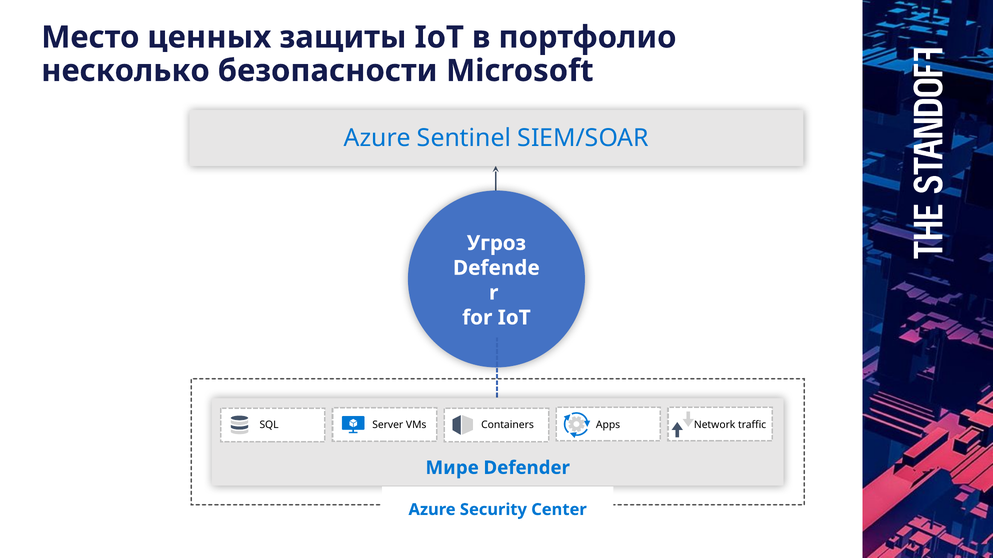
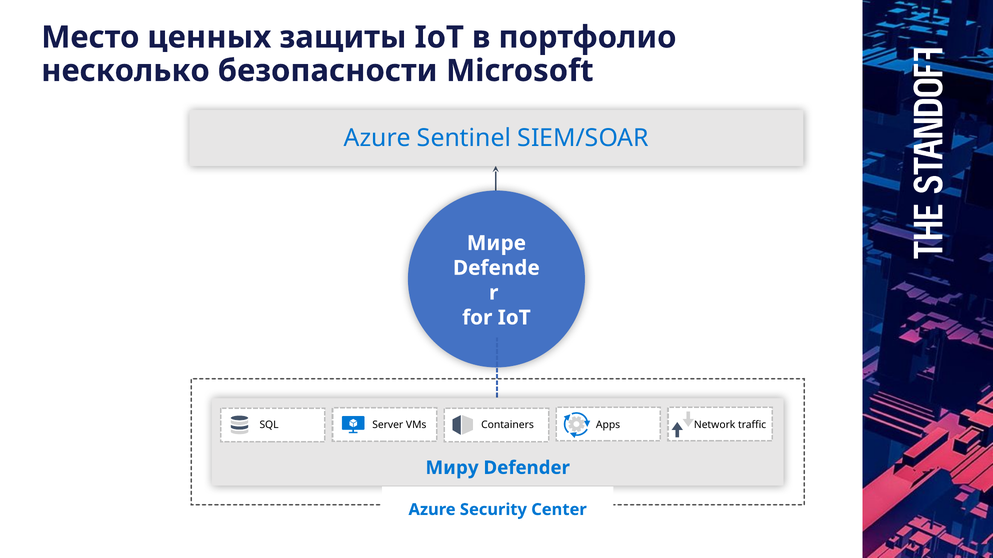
Угроз: Угроз -> Мире
Мире: Мире -> Миру
